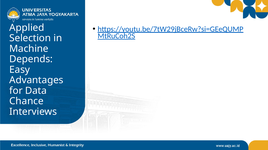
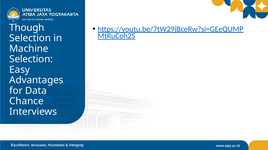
Applied: Applied -> Though
Depends at (31, 59): Depends -> Selection
